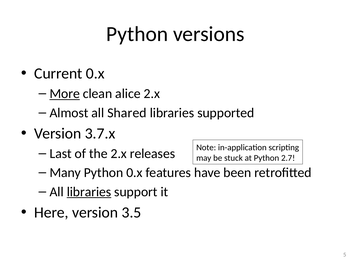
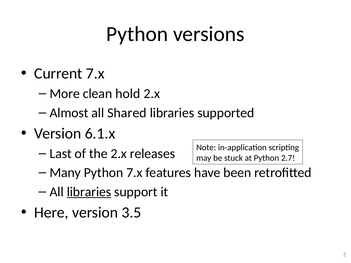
Current 0.x: 0.x -> 7.x
More underline: present -> none
alice: alice -> hold
3.7.x: 3.7.x -> 6.1.x
Python 0.x: 0.x -> 7.x
